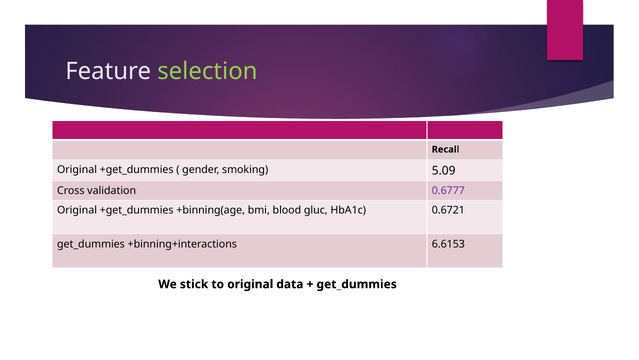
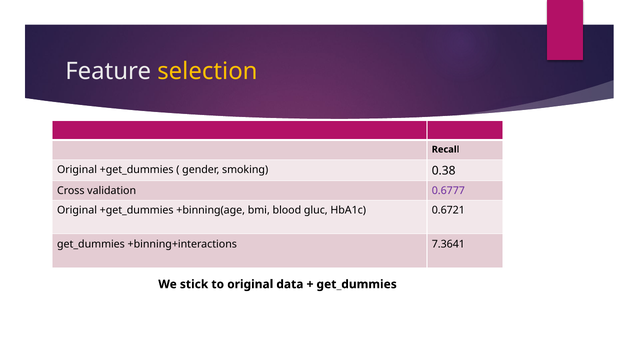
selection colour: light green -> yellow
5.09: 5.09 -> 0.38
6.6153: 6.6153 -> 7.3641
